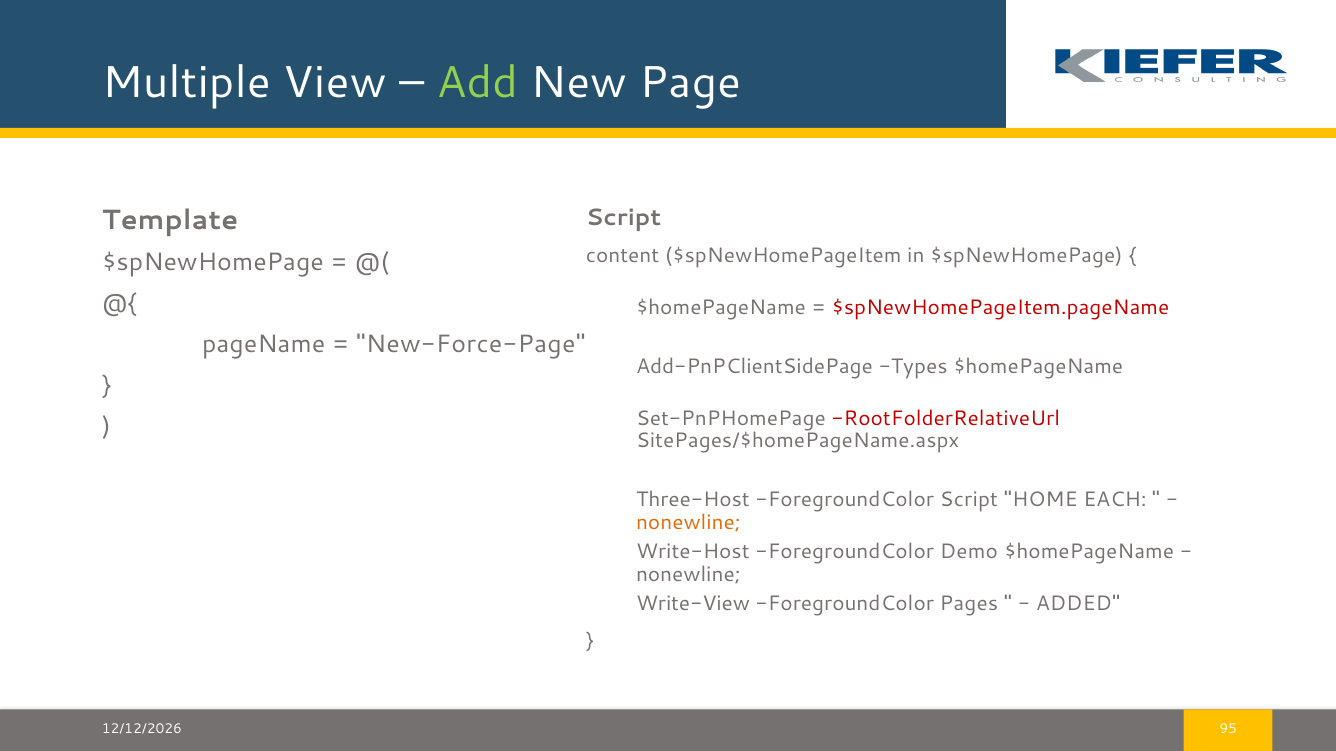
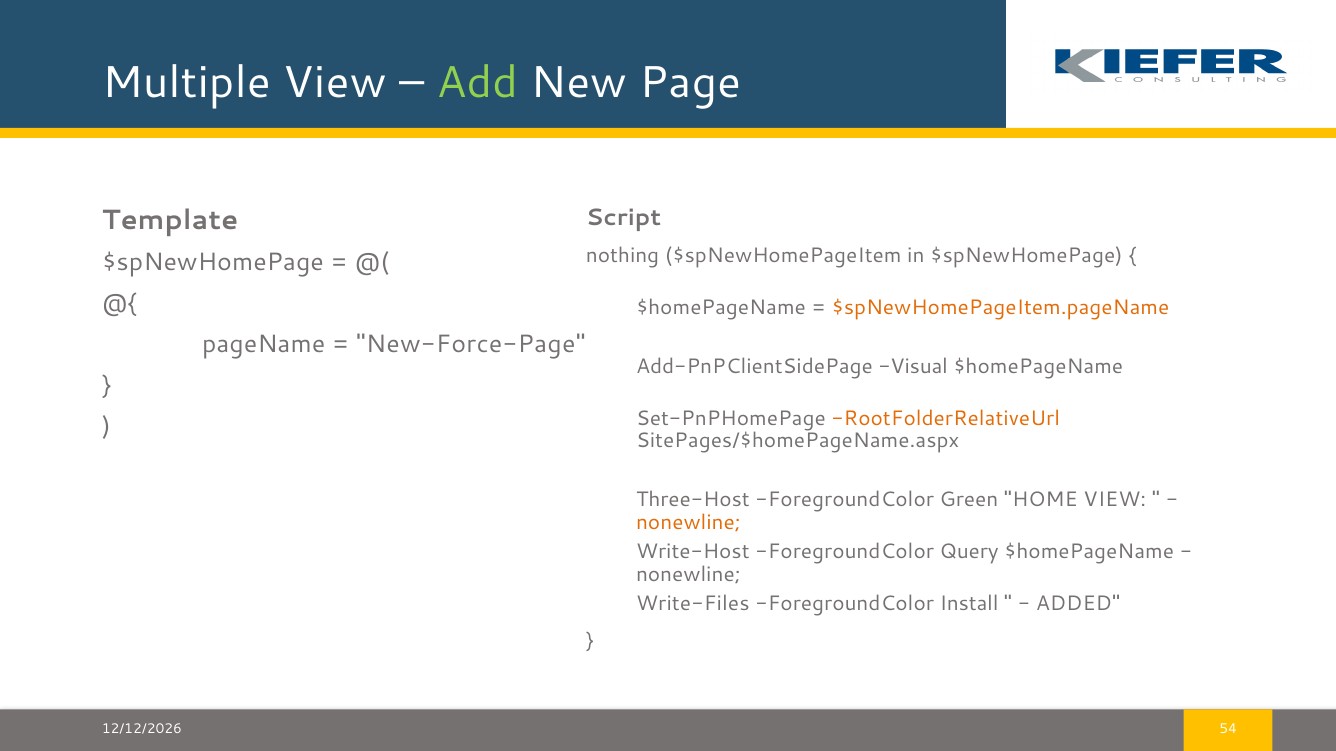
content: content -> nothing
$spNewHomePageItem.pageName colour: red -> orange
Types: Types -> Visual
RootFolderRelativeUrl colour: red -> orange
ForegroundColor Script: Script -> Green
HOME EACH: EACH -> VIEW
Demo: Demo -> Query
Write-View: Write-View -> Write-Files
Pages: Pages -> Install
95: 95 -> 54
